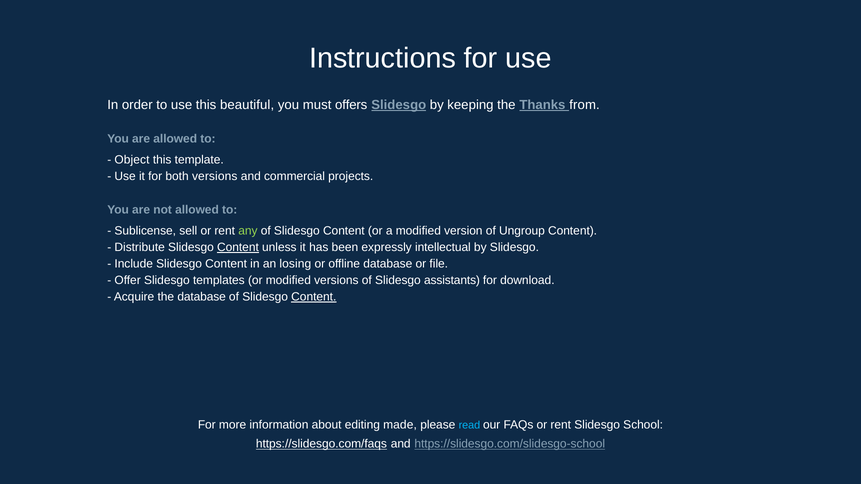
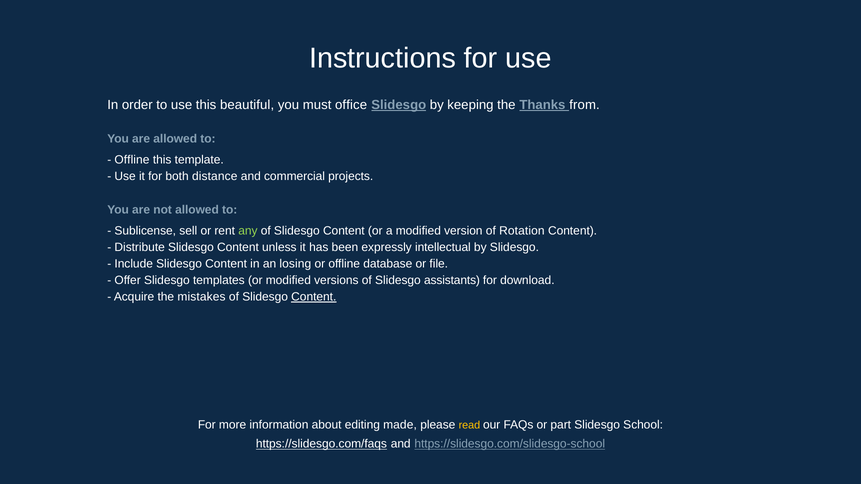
offers: offers -> office
Object at (132, 160): Object -> Offline
both versions: versions -> distance
Ungroup: Ungroup -> Rotation
Content at (238, 248) underline: present -> none
the database: database -> mistakes
read colour: light blue -> yellow
FAQs or rent: rent -> part
